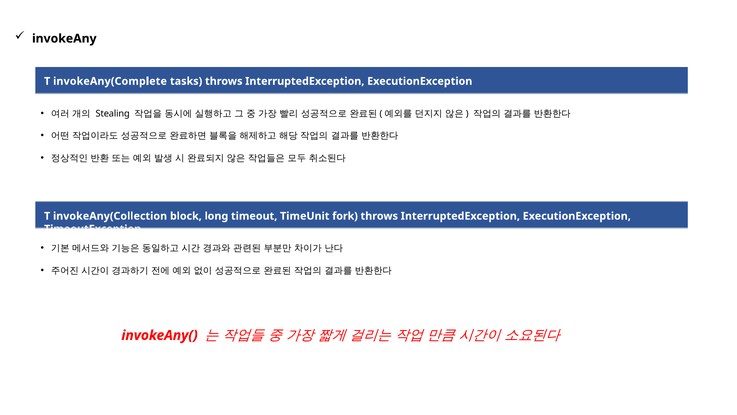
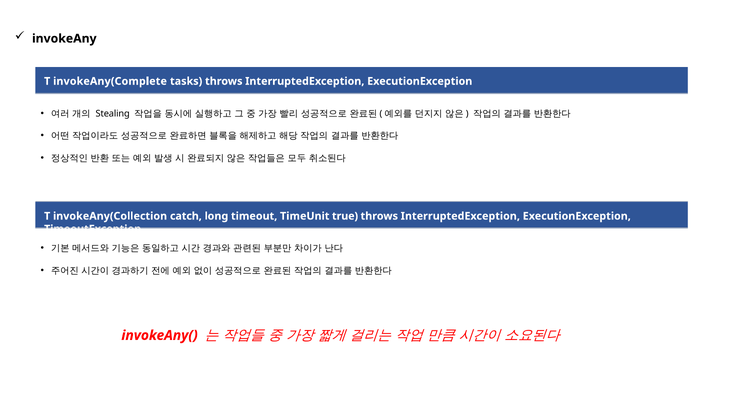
block: block -> catch
fork: fork -> true
